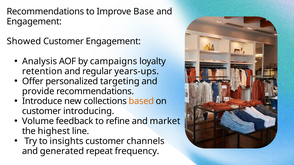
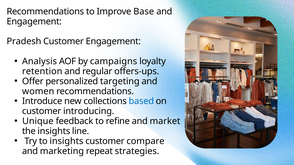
Showed: Showed -> Pradesh
years-ups: years-ups -> offers-ups
provide: provide -> women
based colour: orange -> blue
Volume: Volume -> Unique
the highest: highest -> insights
channels: channels -> compare
generated: generated -> marketing
frequency: frequency -> strategies
